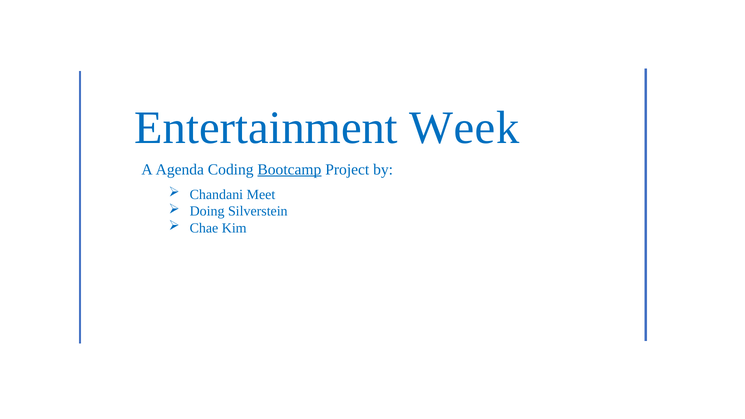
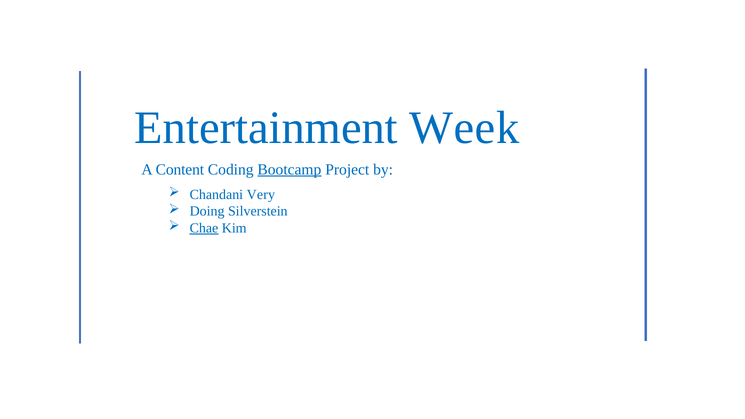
Agenda: Agenda -> Content
Meet: Meet -> Very
Chae underline: none -> present
